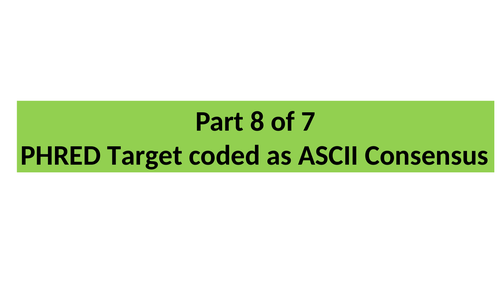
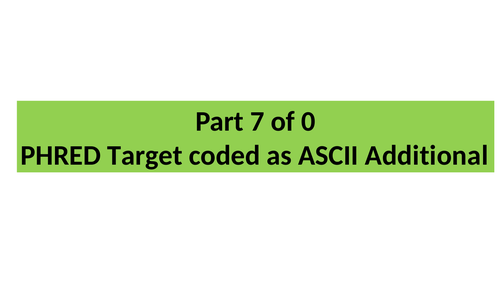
8: 8 -> 7
7: 7 -> 0
Consensus: Consensus -> Additional
